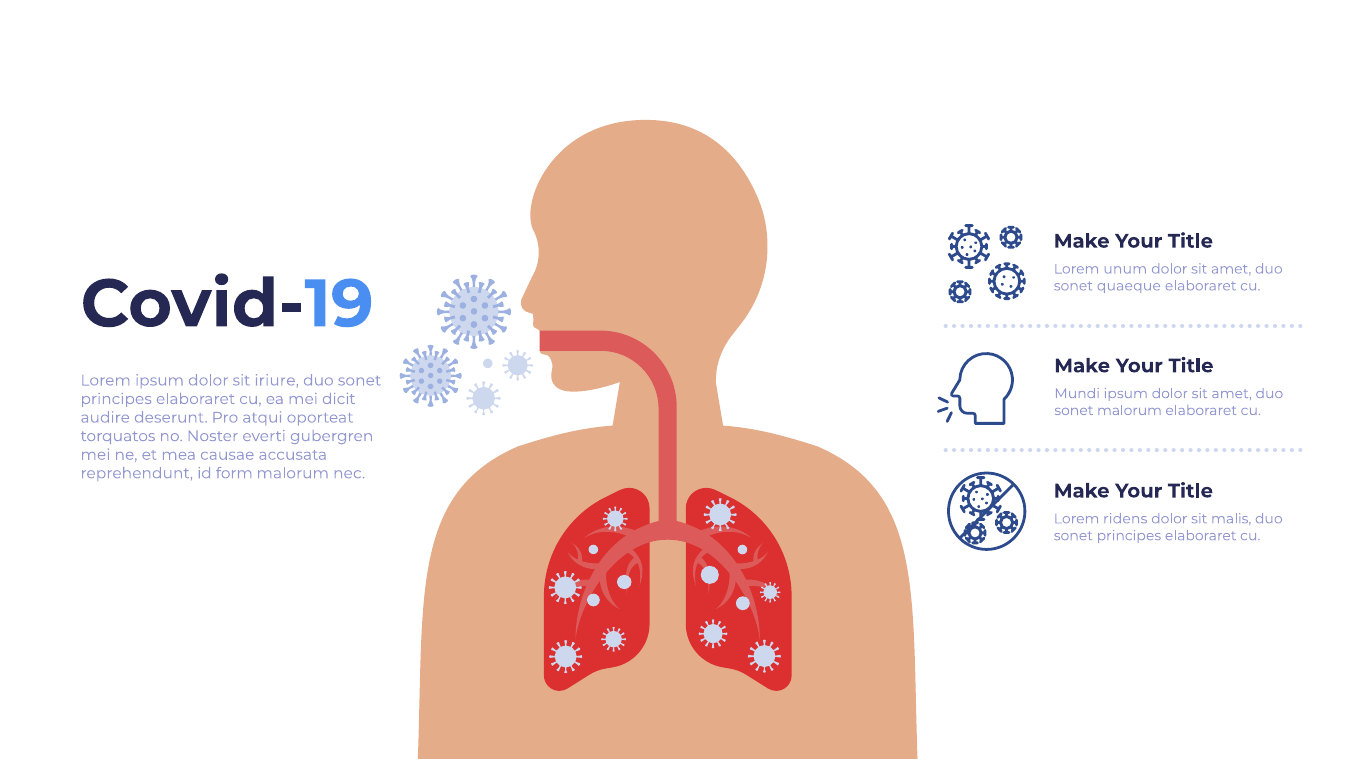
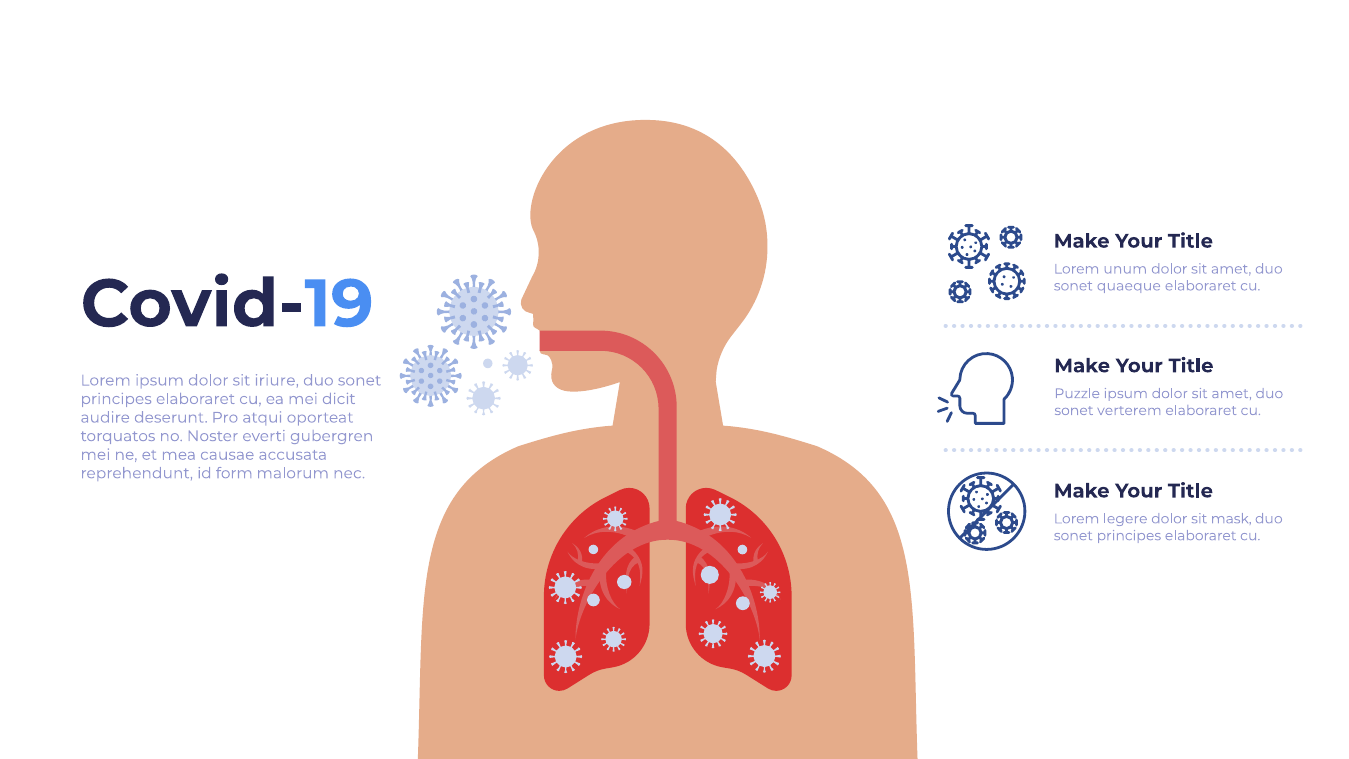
Mundi: Mundi -> Puzzle
sonet malorum: malorum -> verterem
ridens: ridens -> legere
malis: malis -> mask
